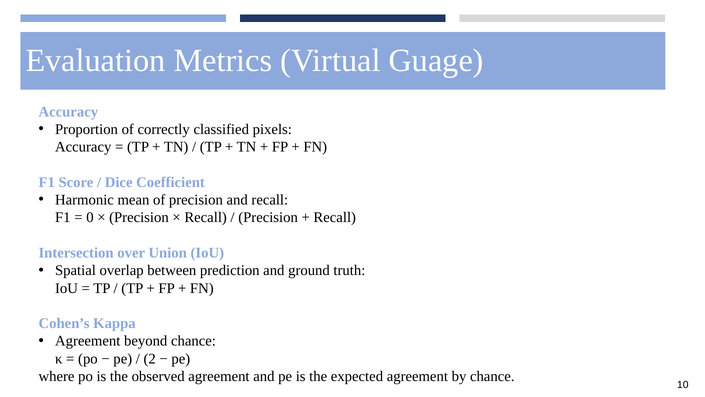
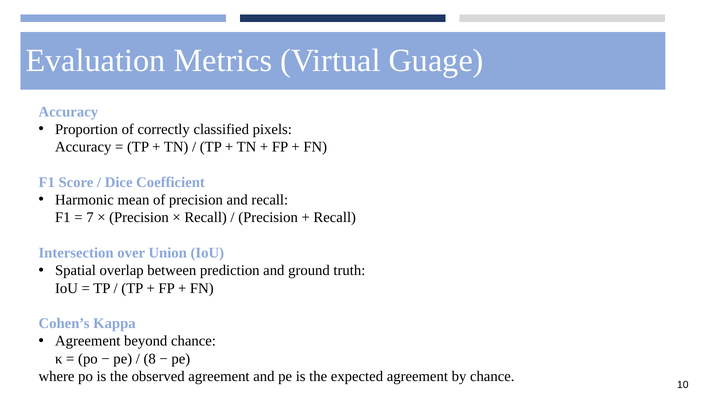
0: 0 -> 7
2: 2 -> 8
